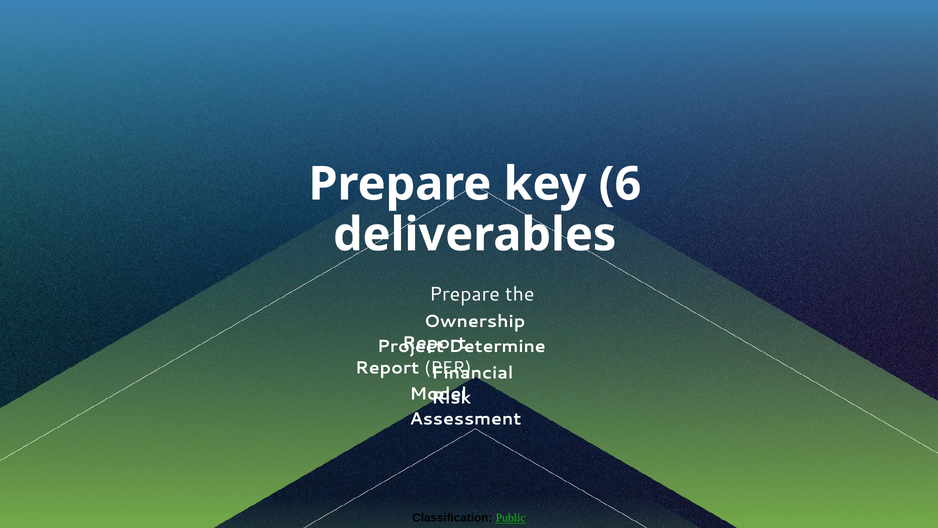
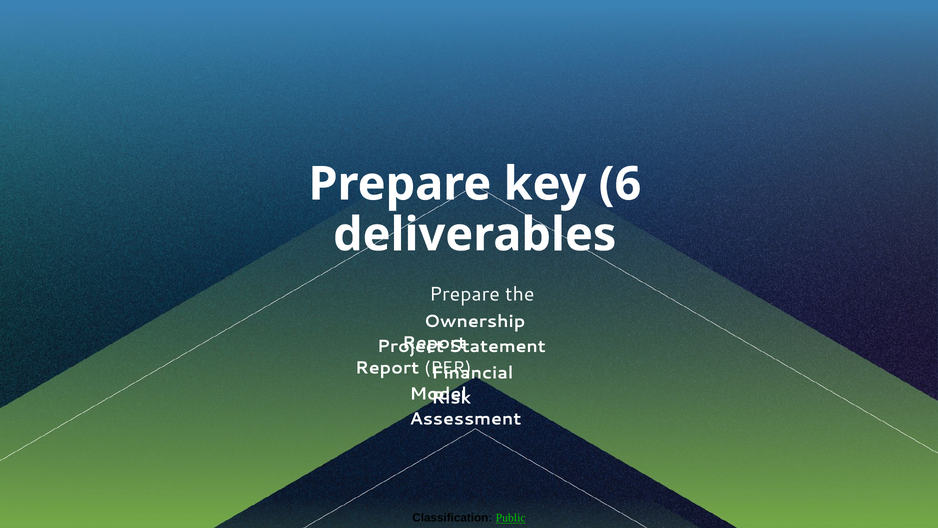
Determine: Determine -> Statement
